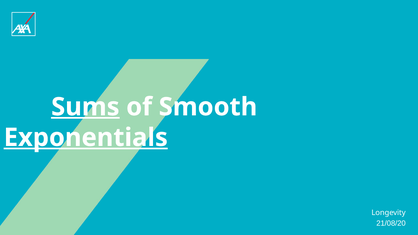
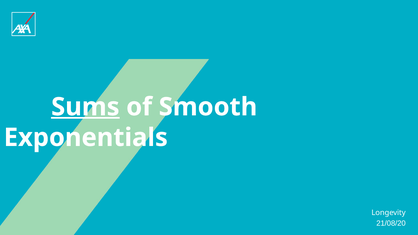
Exponentials underline: present -> none
